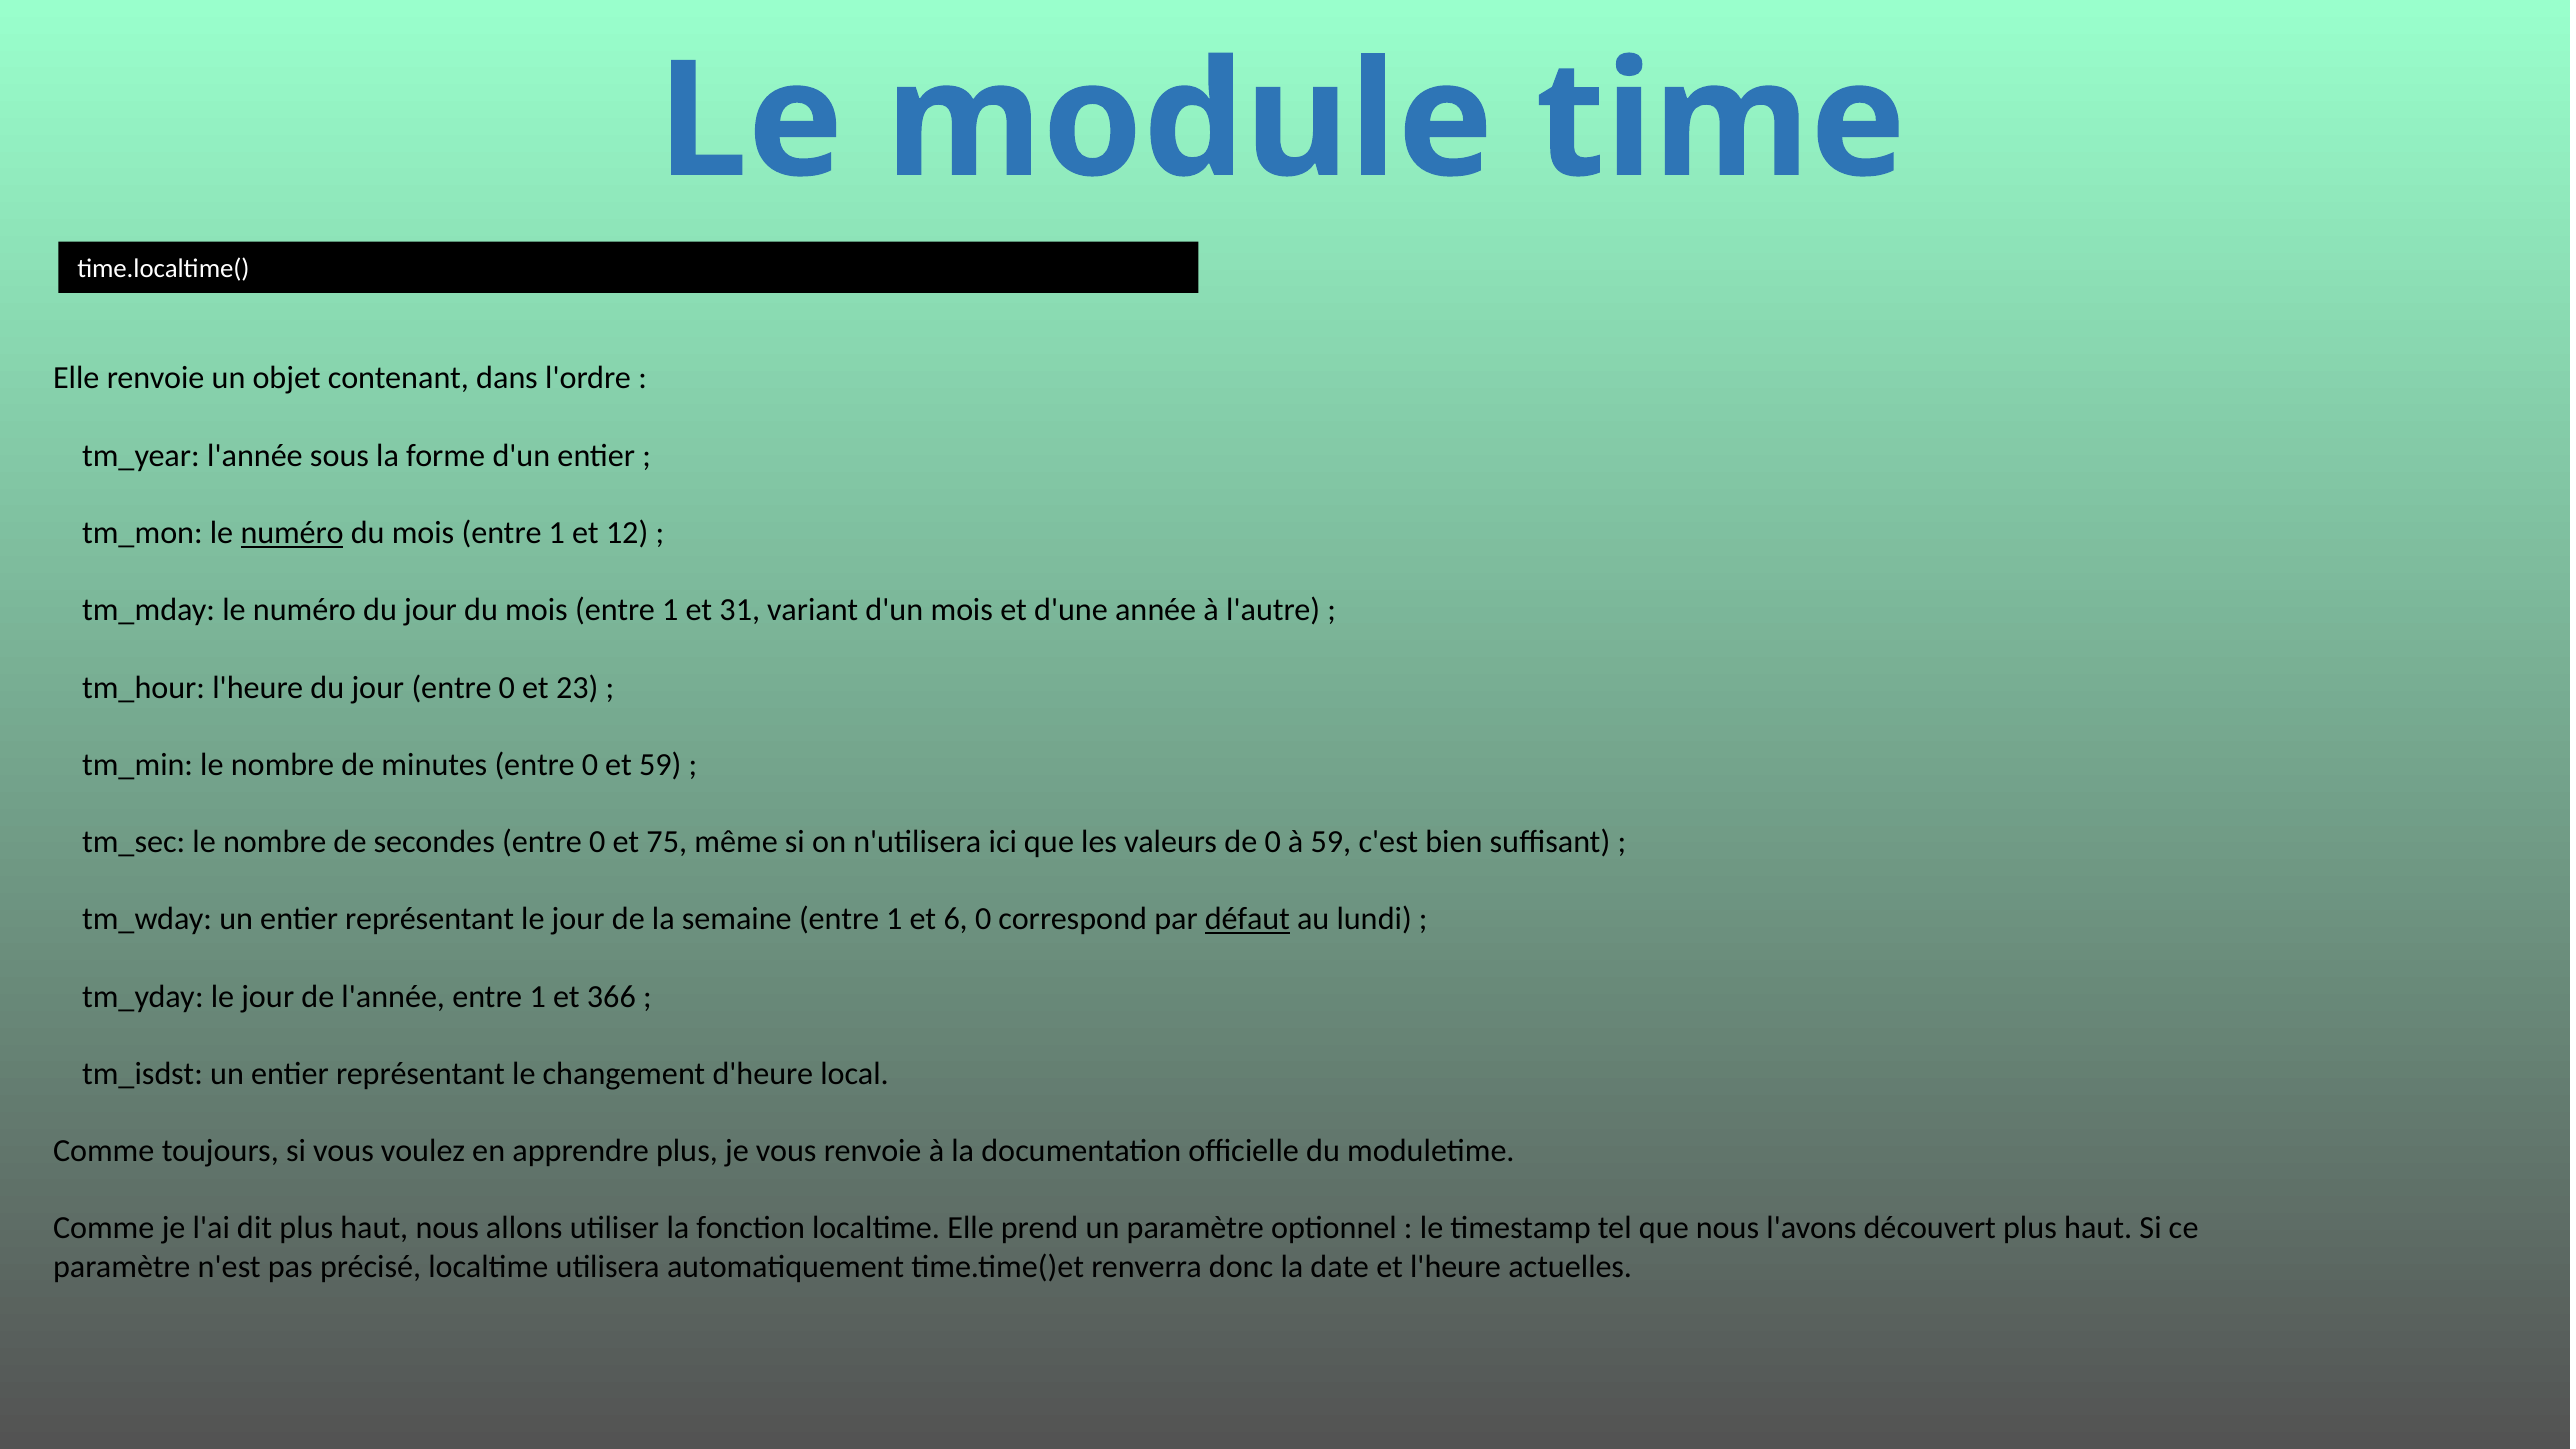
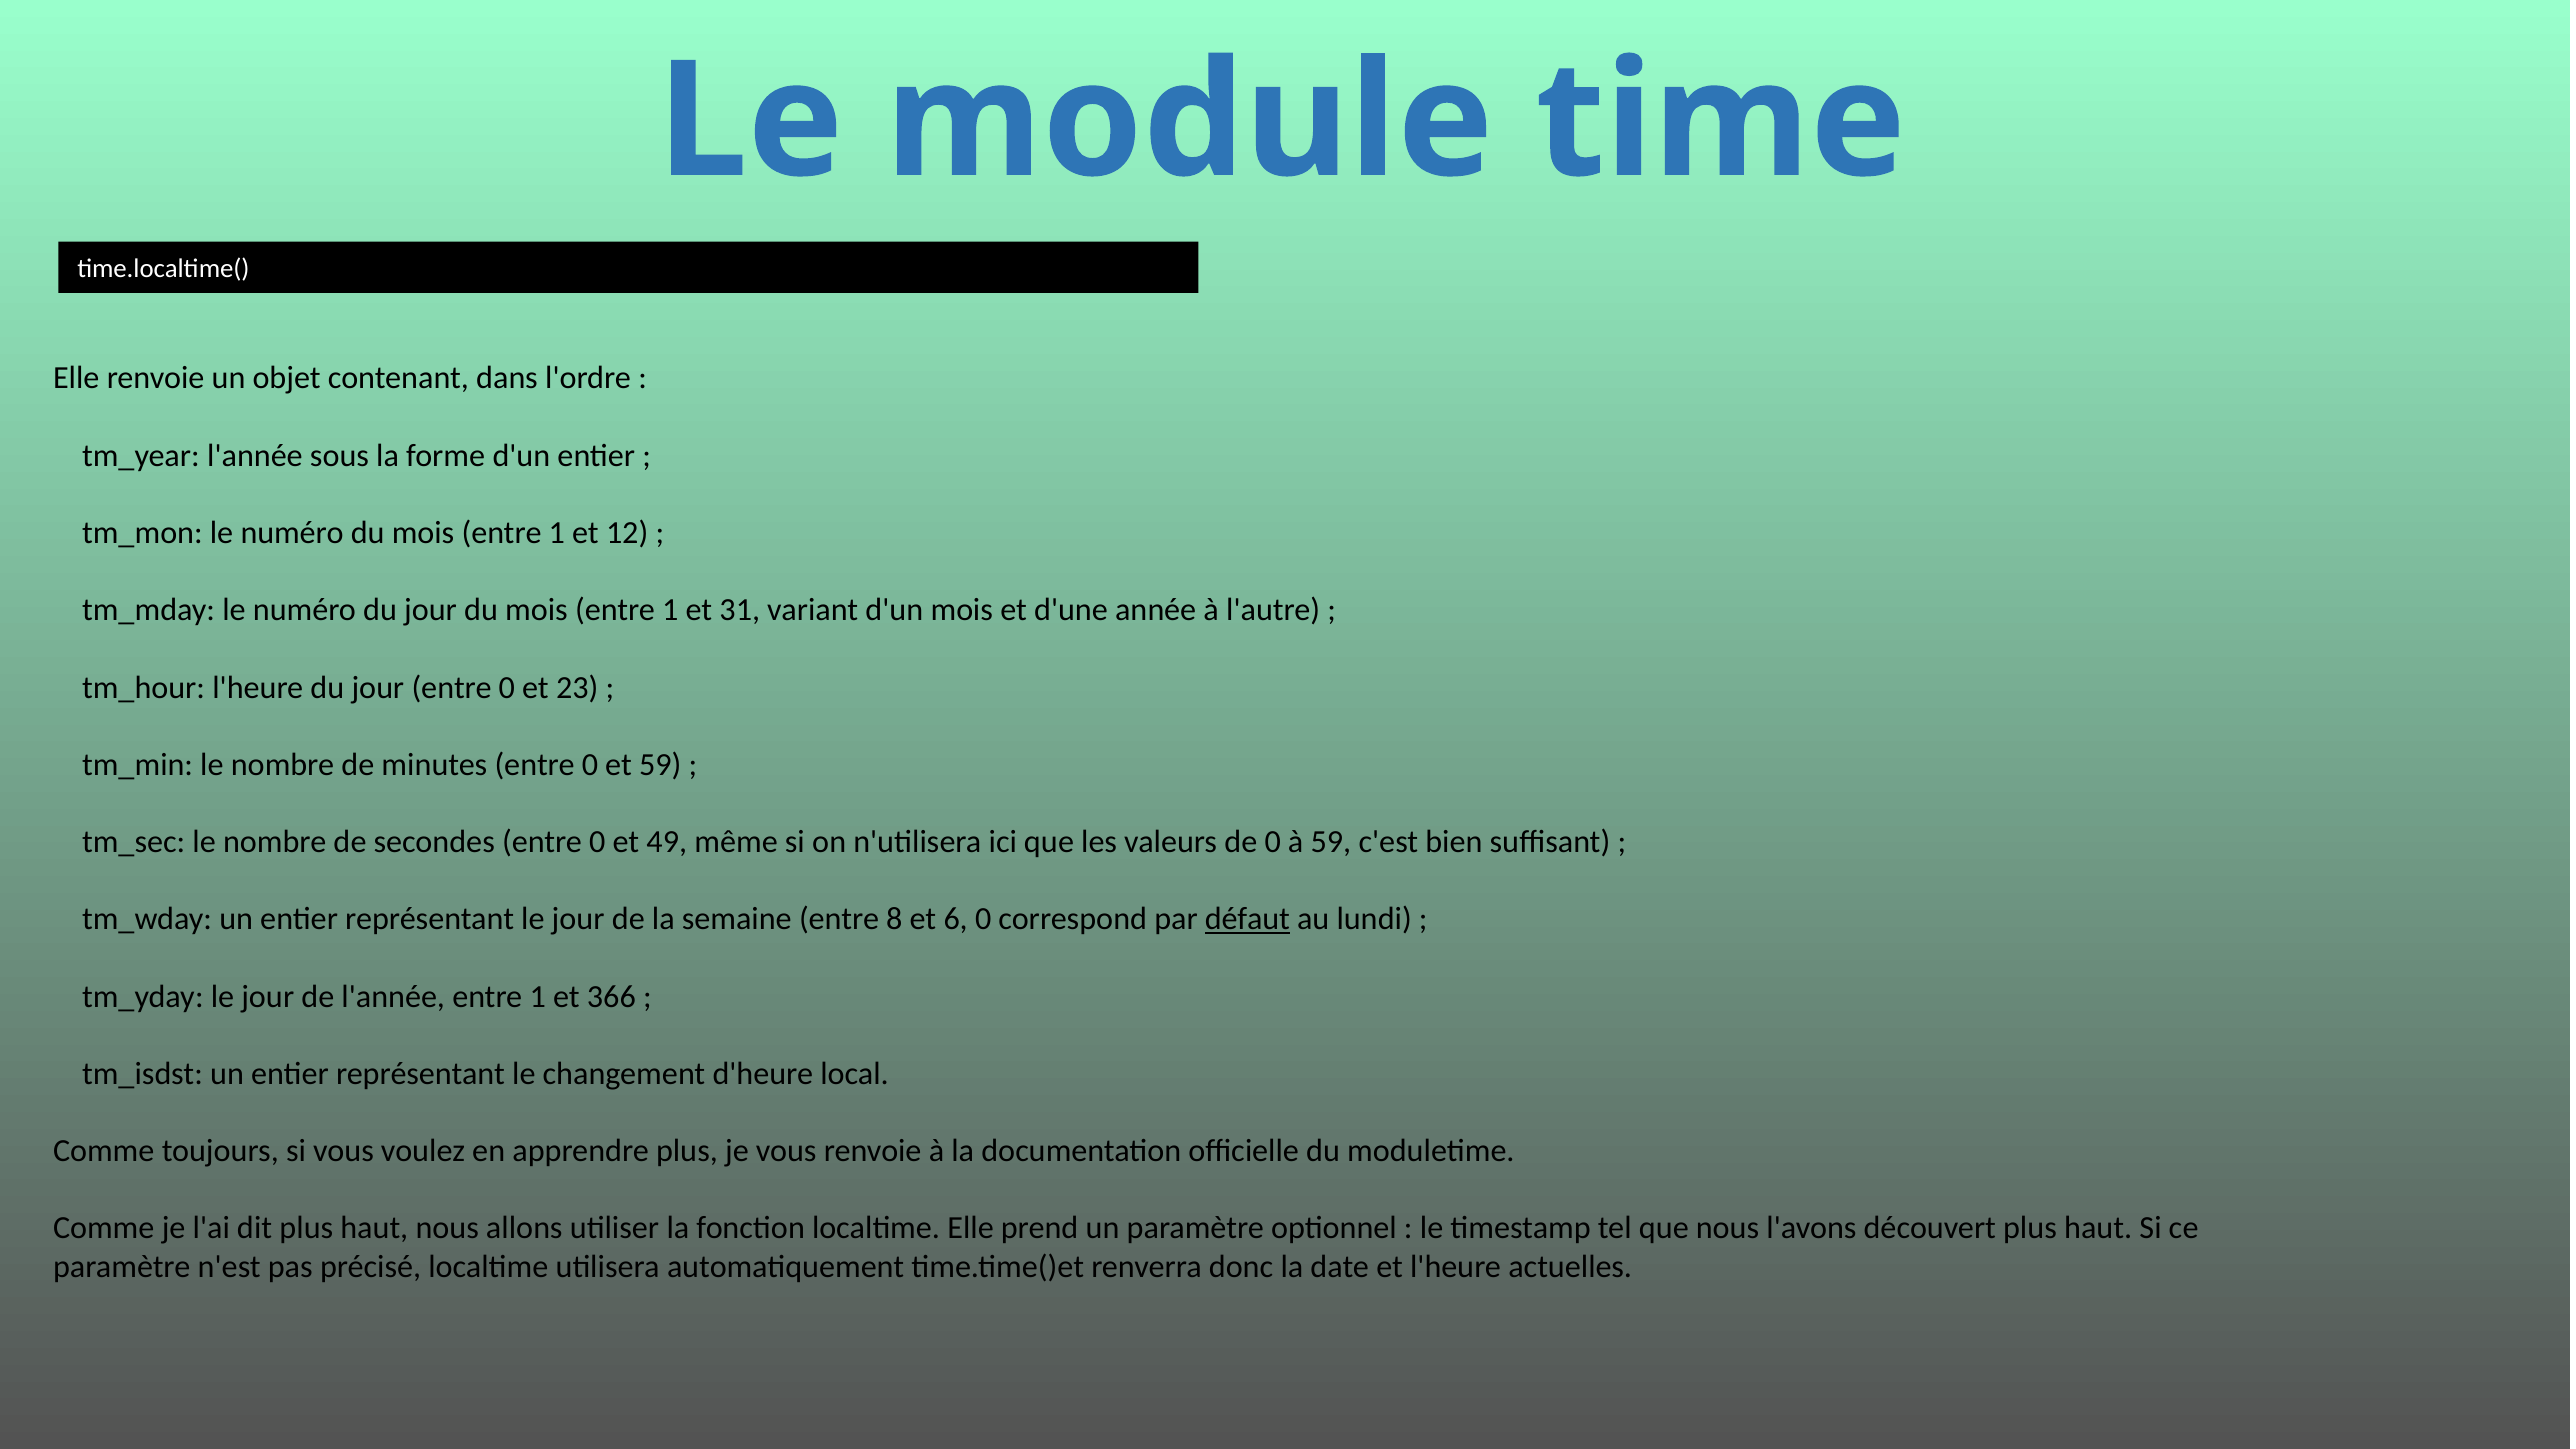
numéro at (292, 533) underline: present -> none
75: 75 -> 49
semaine entre 1: 1 -> 8
